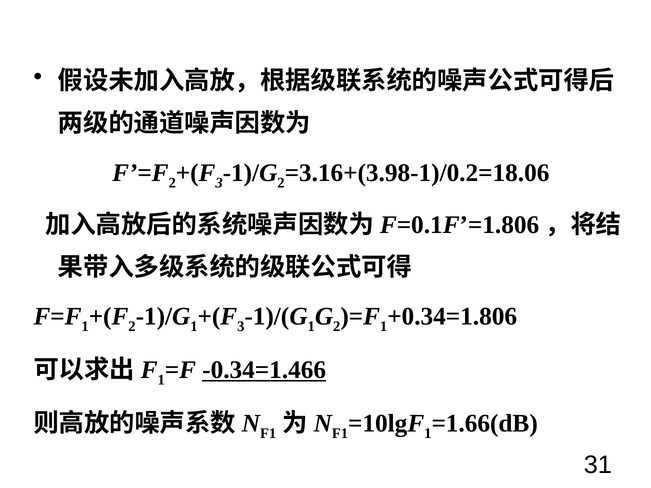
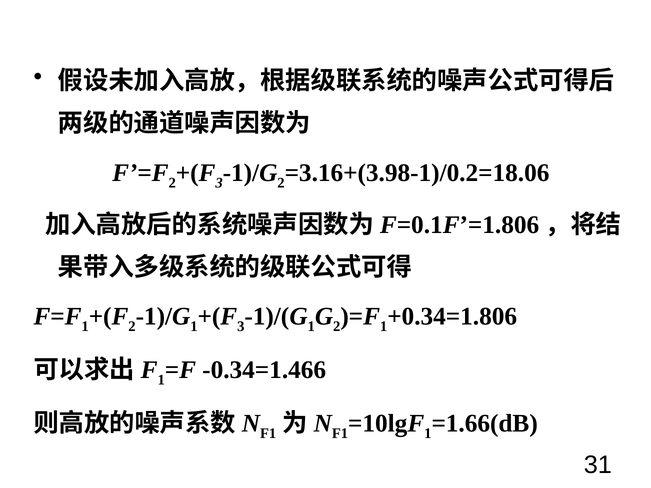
-0.34=1.466 underline: present -> none
